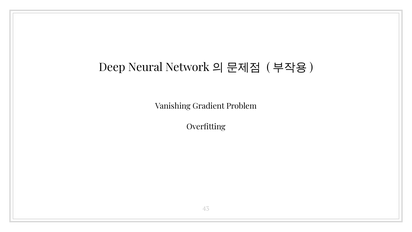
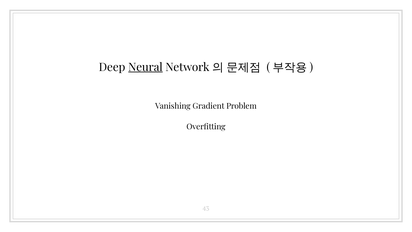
Neural underline: none -> present
